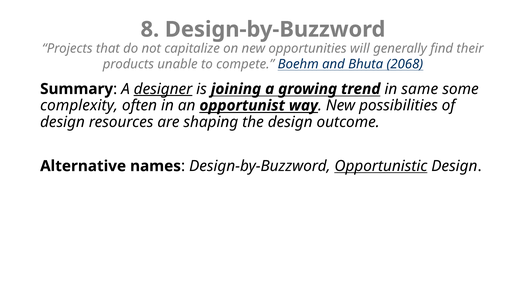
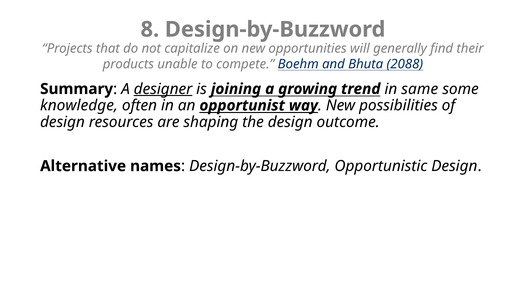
2068: 2068 -> 2088
complexity: complexity -> knowledge
Opportunistic underline: present -> none
